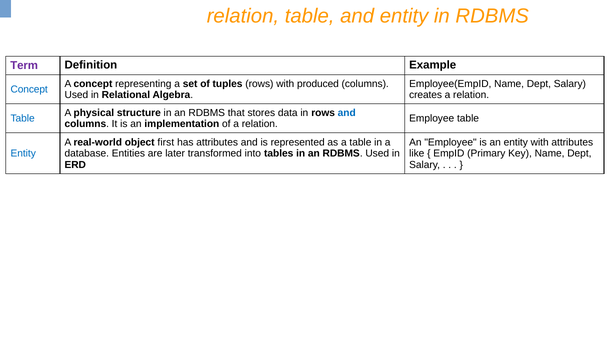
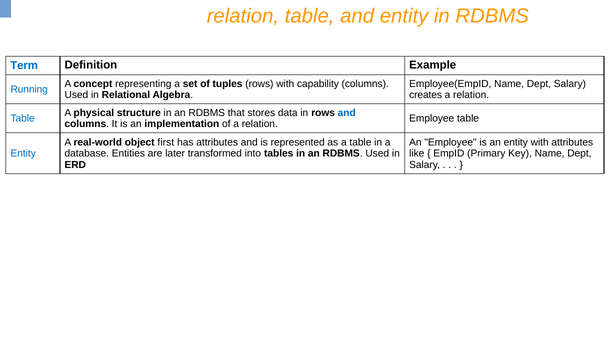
Term colour: purple -> blue
produced: produced -> capability
Concept at (29, 89): Concept -> Running
